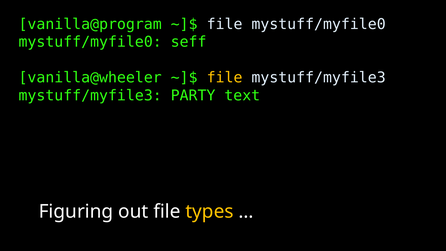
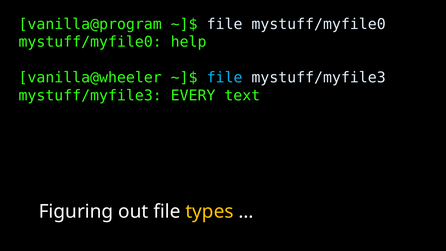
seff: seff -> help
file at (225, 78) colour: yellow -> light blue
PARTY: PARTY -> EVERY
